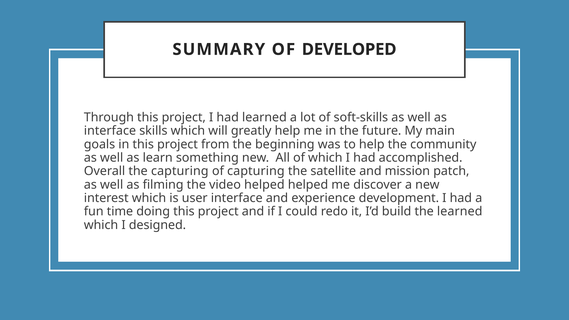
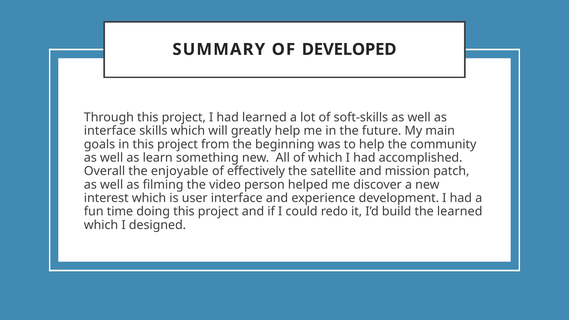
the capturing: capturing -> enjoyable
of capturing: capturing -> effectively
video helped: helped -> person
